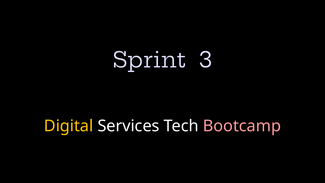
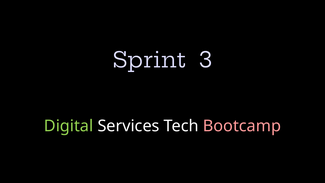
Digital colour: yellow -> light green
